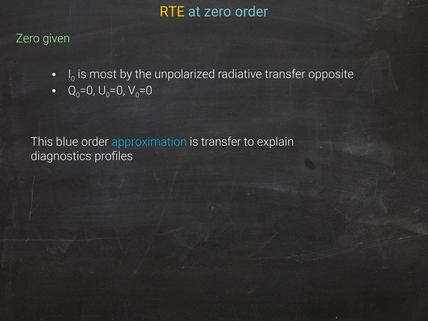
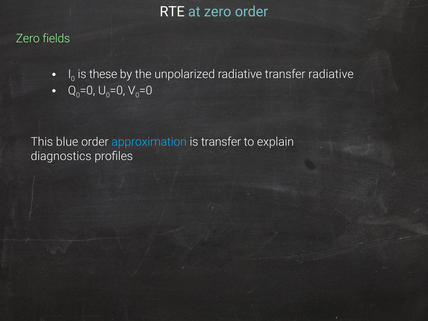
RTE colour: yellow -> white
given: given -> fields
most: most -> these
transfer opposite: opposite -> radiative
